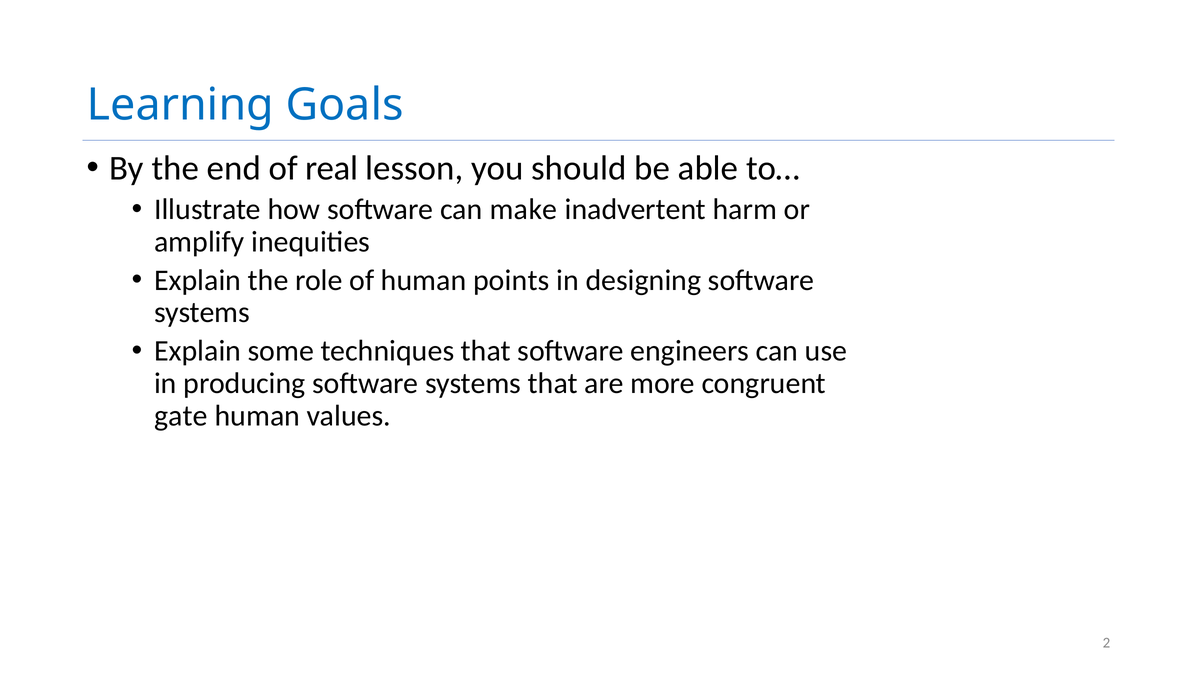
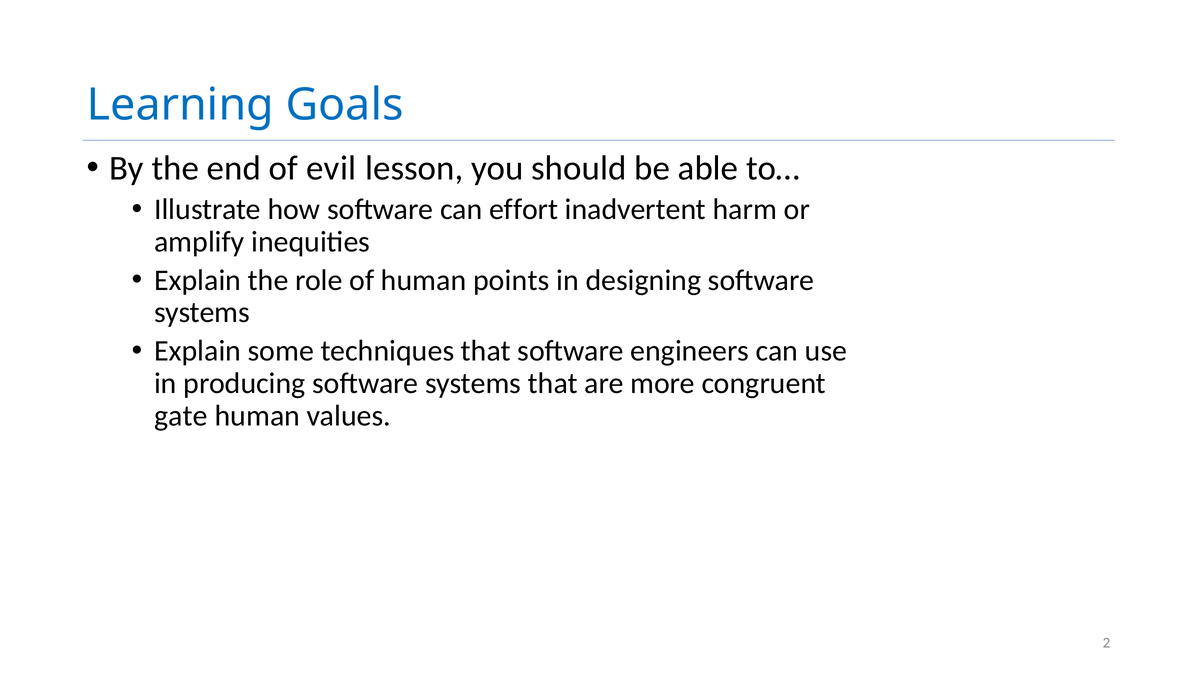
real: real -> evil
make: make -> effort
